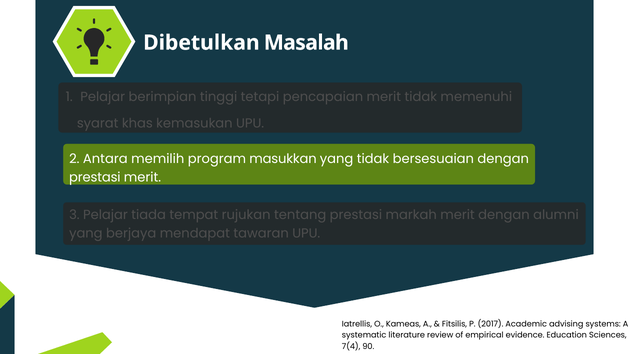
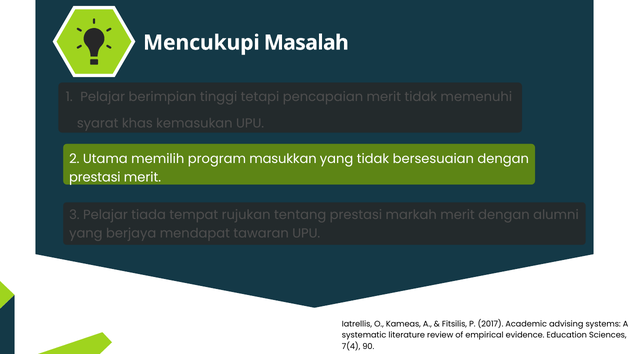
Dibetulkan: Dibetulkan -> Mencukupi
Antara: Antara -> Utama
